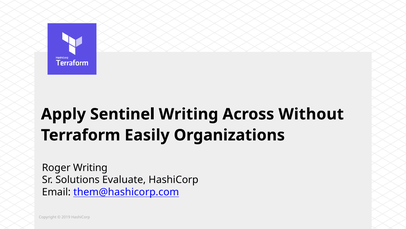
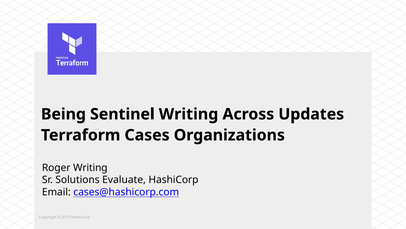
Apply: Apply -> Being
Without: Without -> Updates
Easily: Easily -> Cases
them@hashicorp.com: them@hashicorp.com -> cases@hashicorp.com
